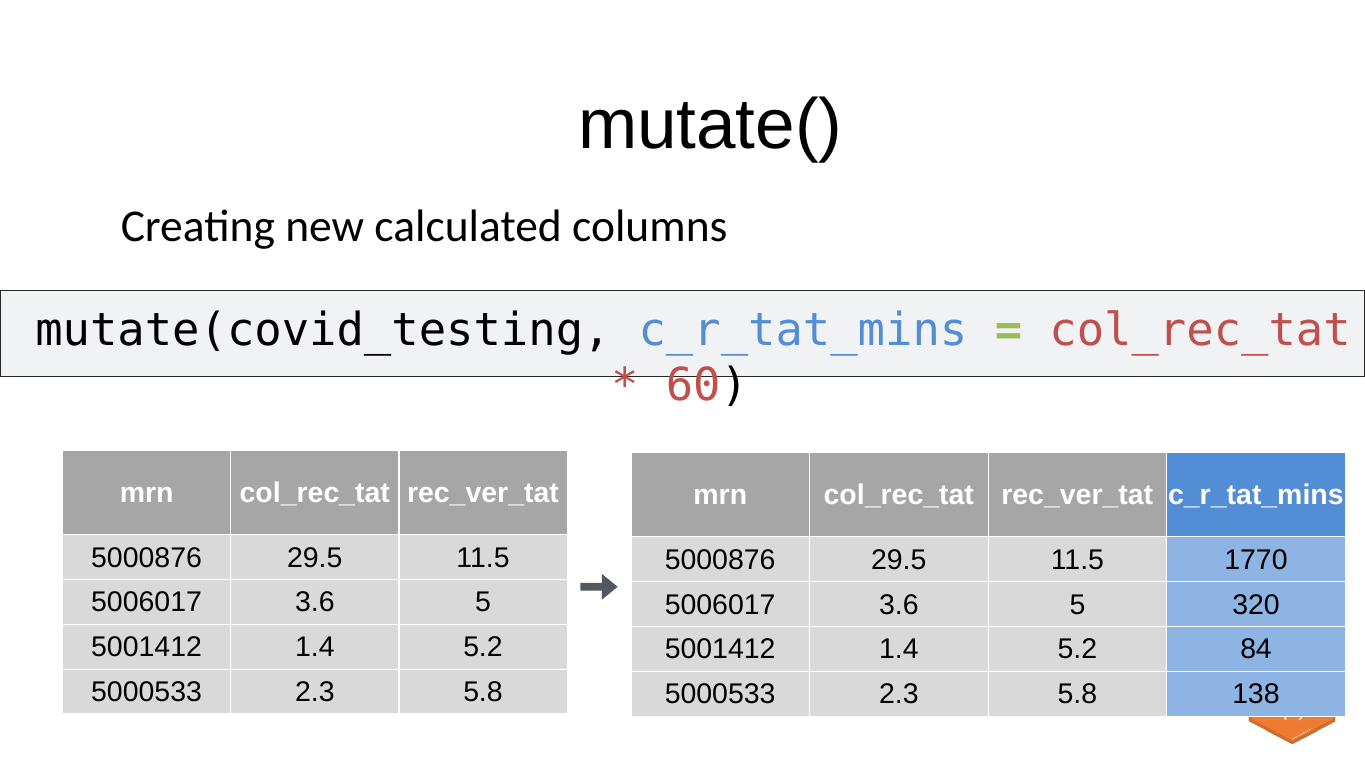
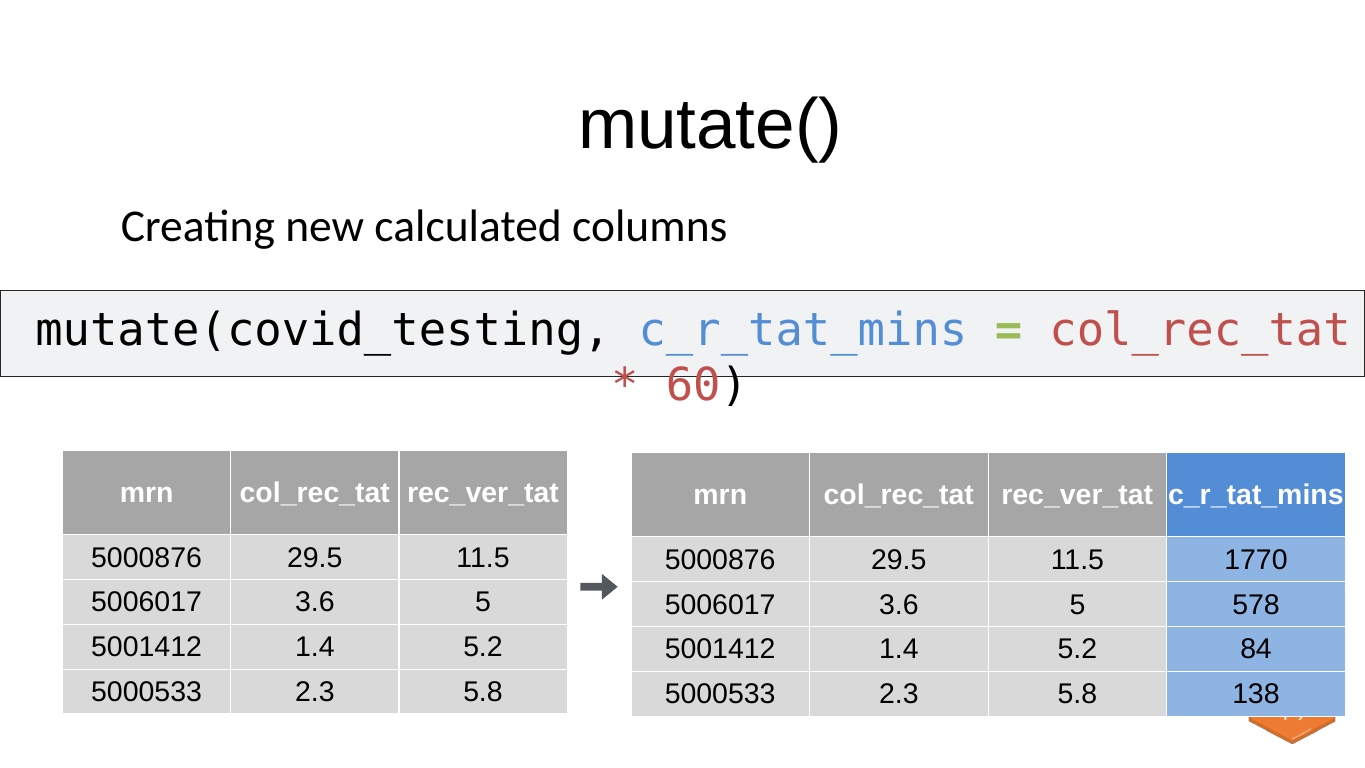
320: 320 -> 578
